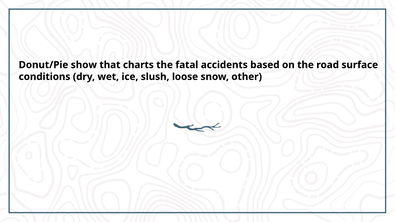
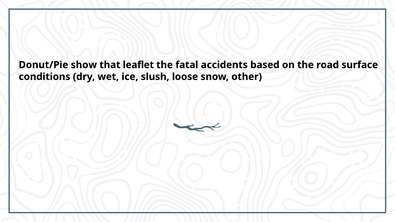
charts: charts -> leaflet
